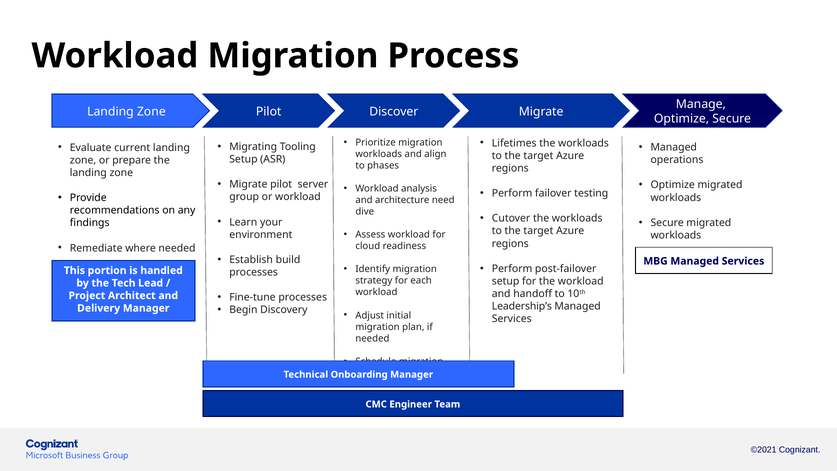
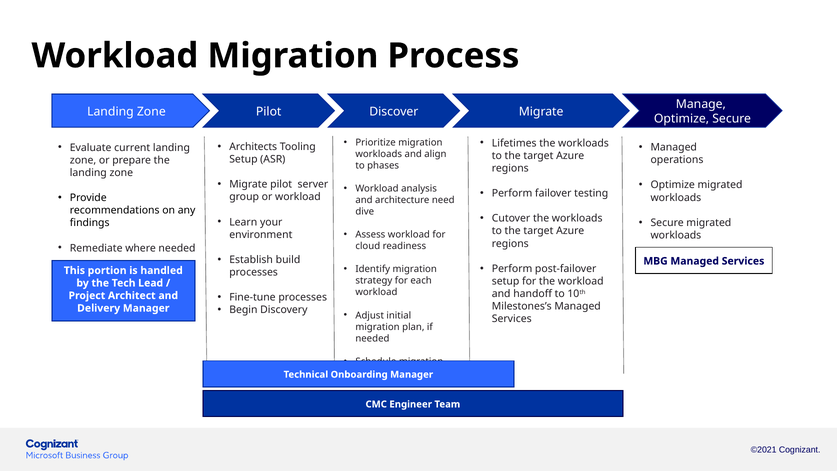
Migrating: Migrating -> Architects
Leadership’s: Leadership’s -> Milestones’s
